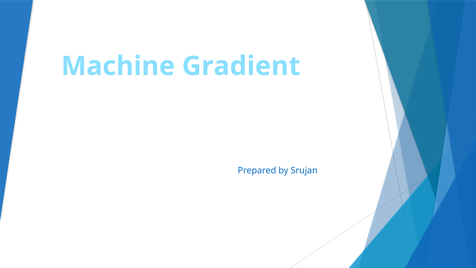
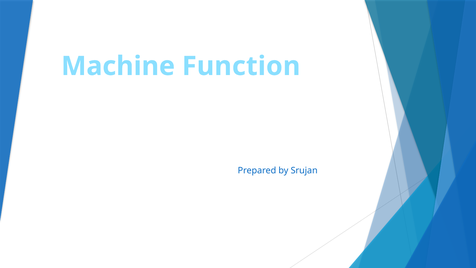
Gradient: Gradient -> Function
